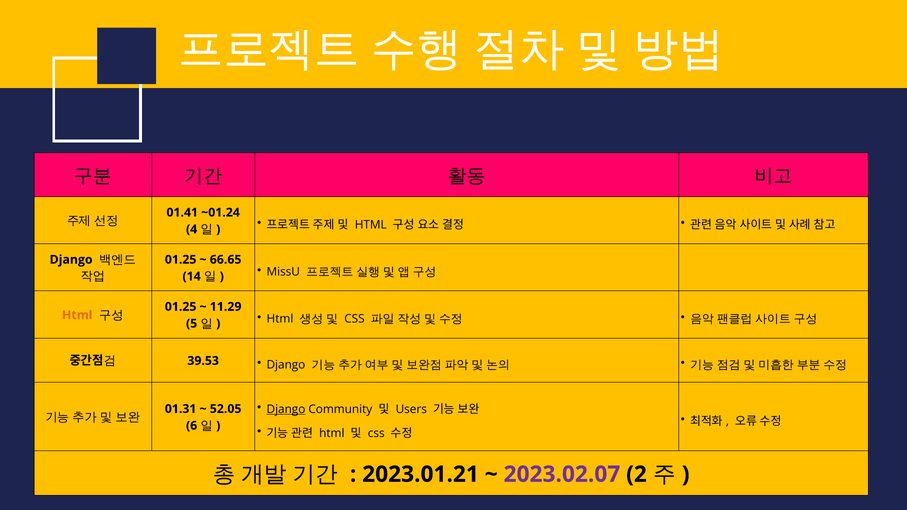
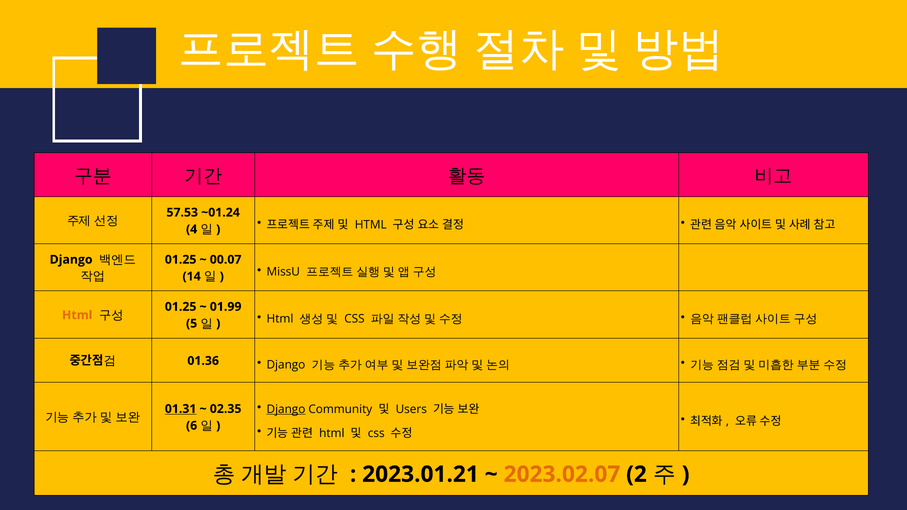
01.41: 01.41 -> 57.53
66.65: 66.65 -> 00.07
11.29: 11.29 -> 01.99
39.53: 39.53 -> 01.36
01.31 underline: none -> present
52.05: 52.05 -> 02.35
2023.02.07 colour: purple -> orange
